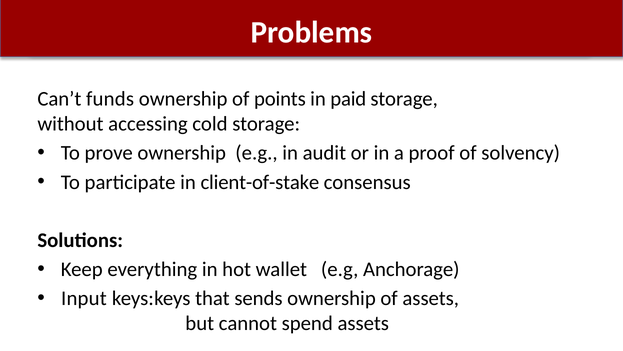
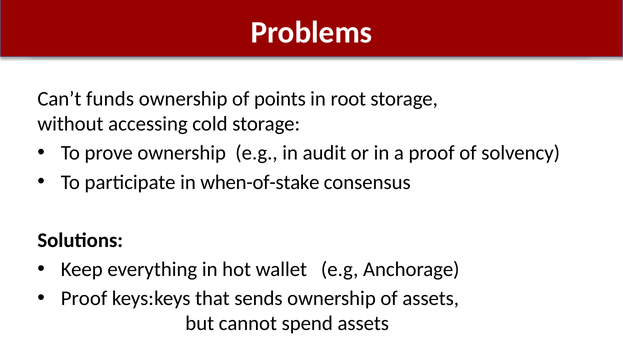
paid: paid -> root
client-of-stake: client-of-stake -> when-of-stake
Input at (84, 298): Input -> Proof
